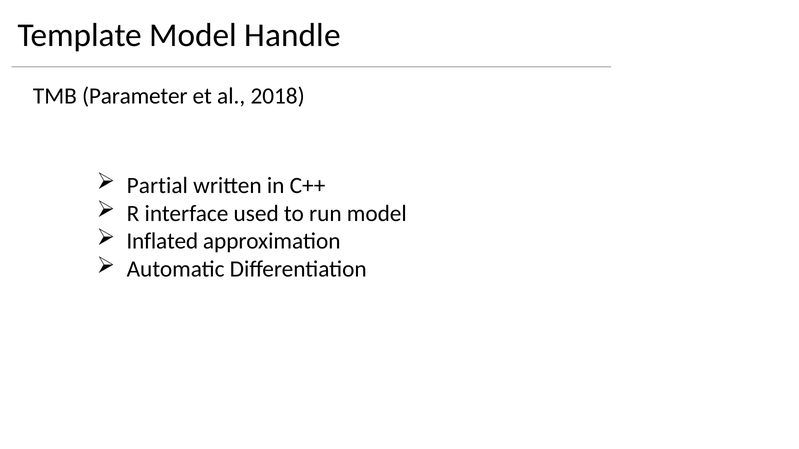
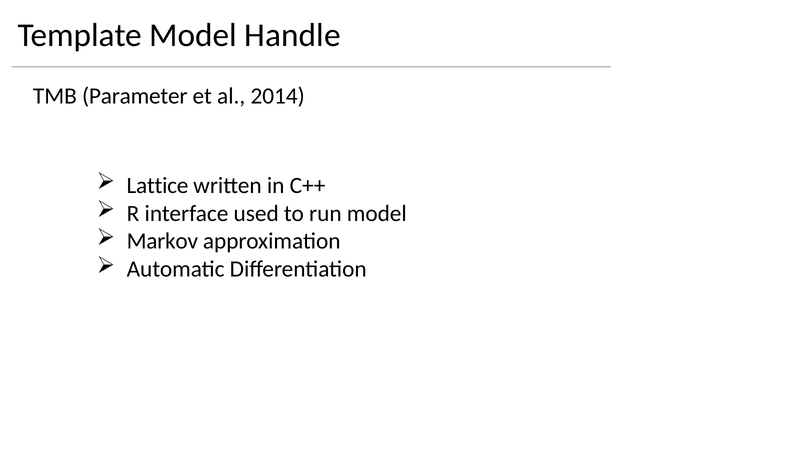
2018: 2018 -> 2014
Partial: Partial -> Lattice
Inflated: Inflated -> Markov
